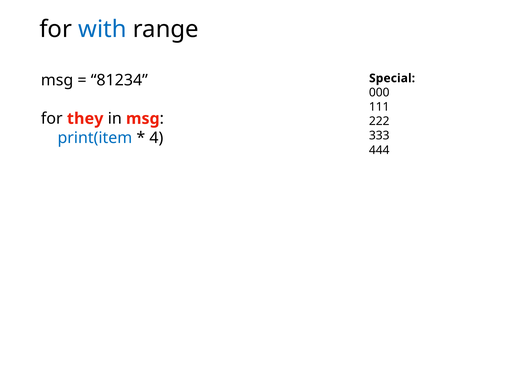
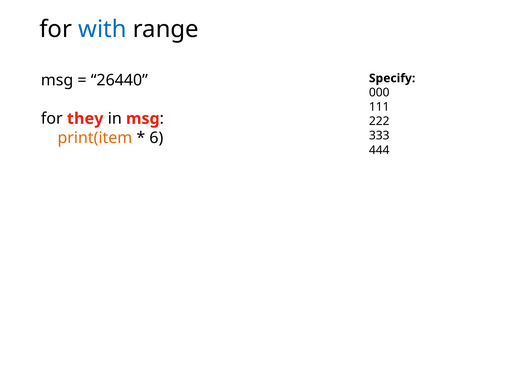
81234: 81234 -> 26440
Special: Special -> Specify
print(item colour: blue -> orange
4: 4 -> 6
